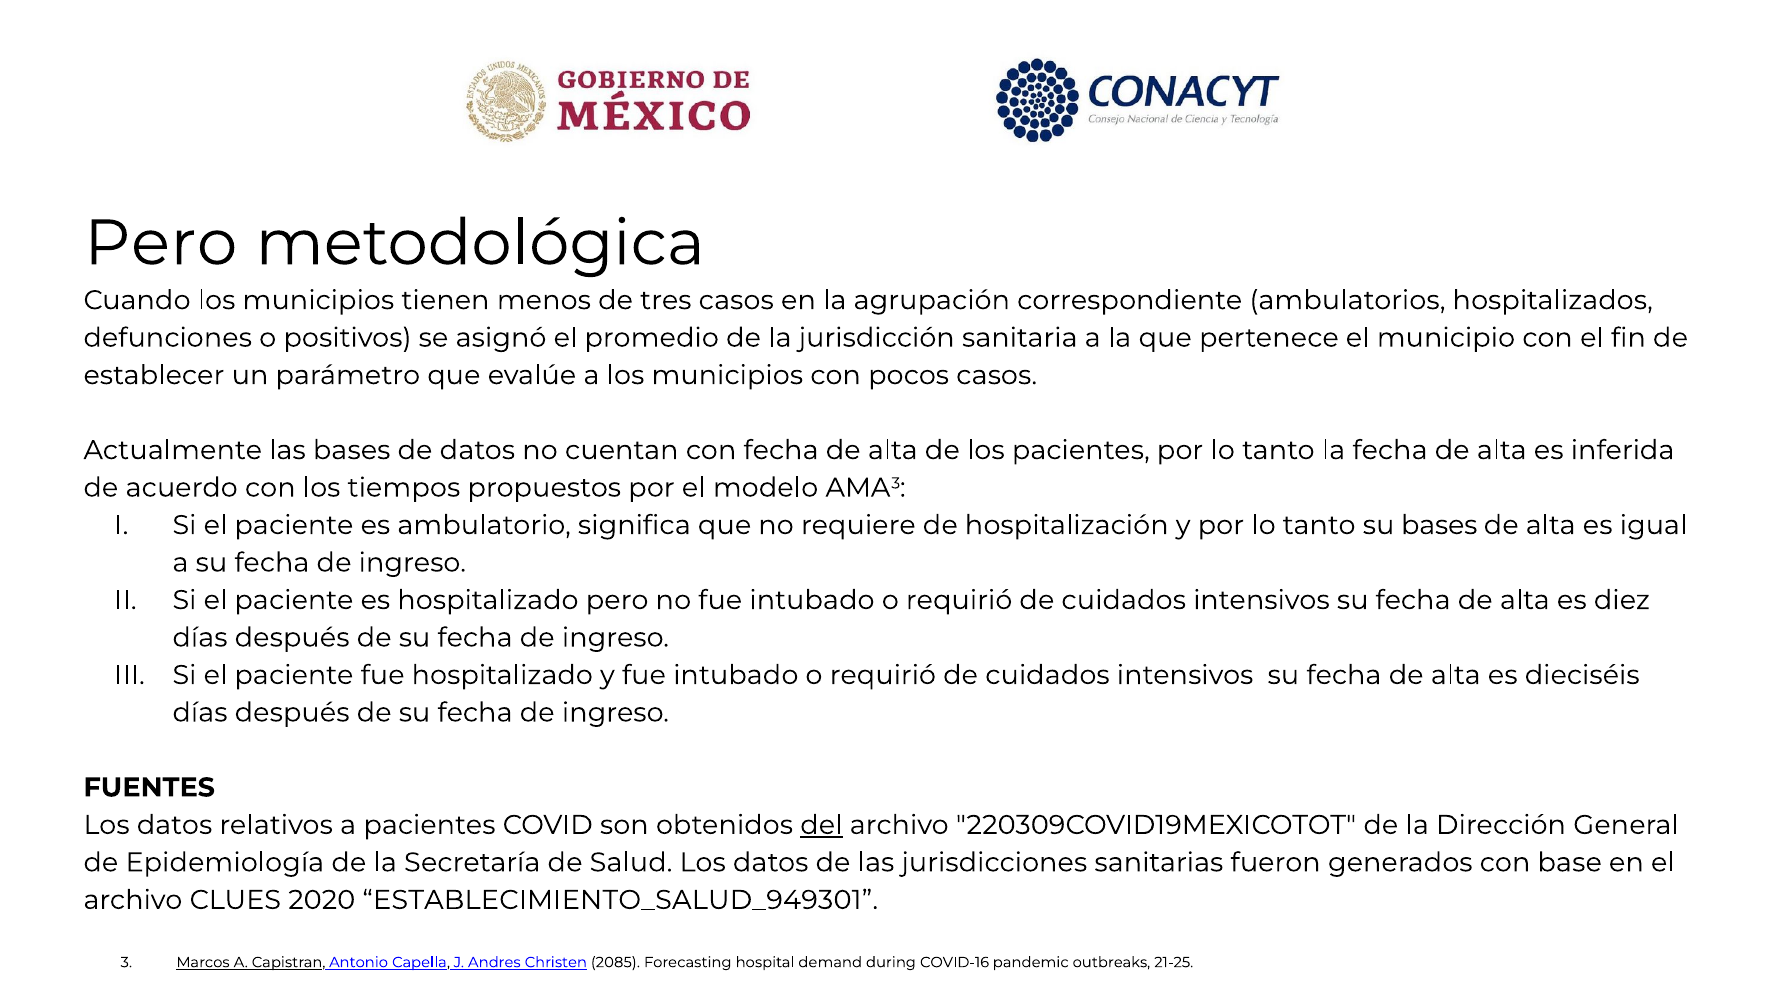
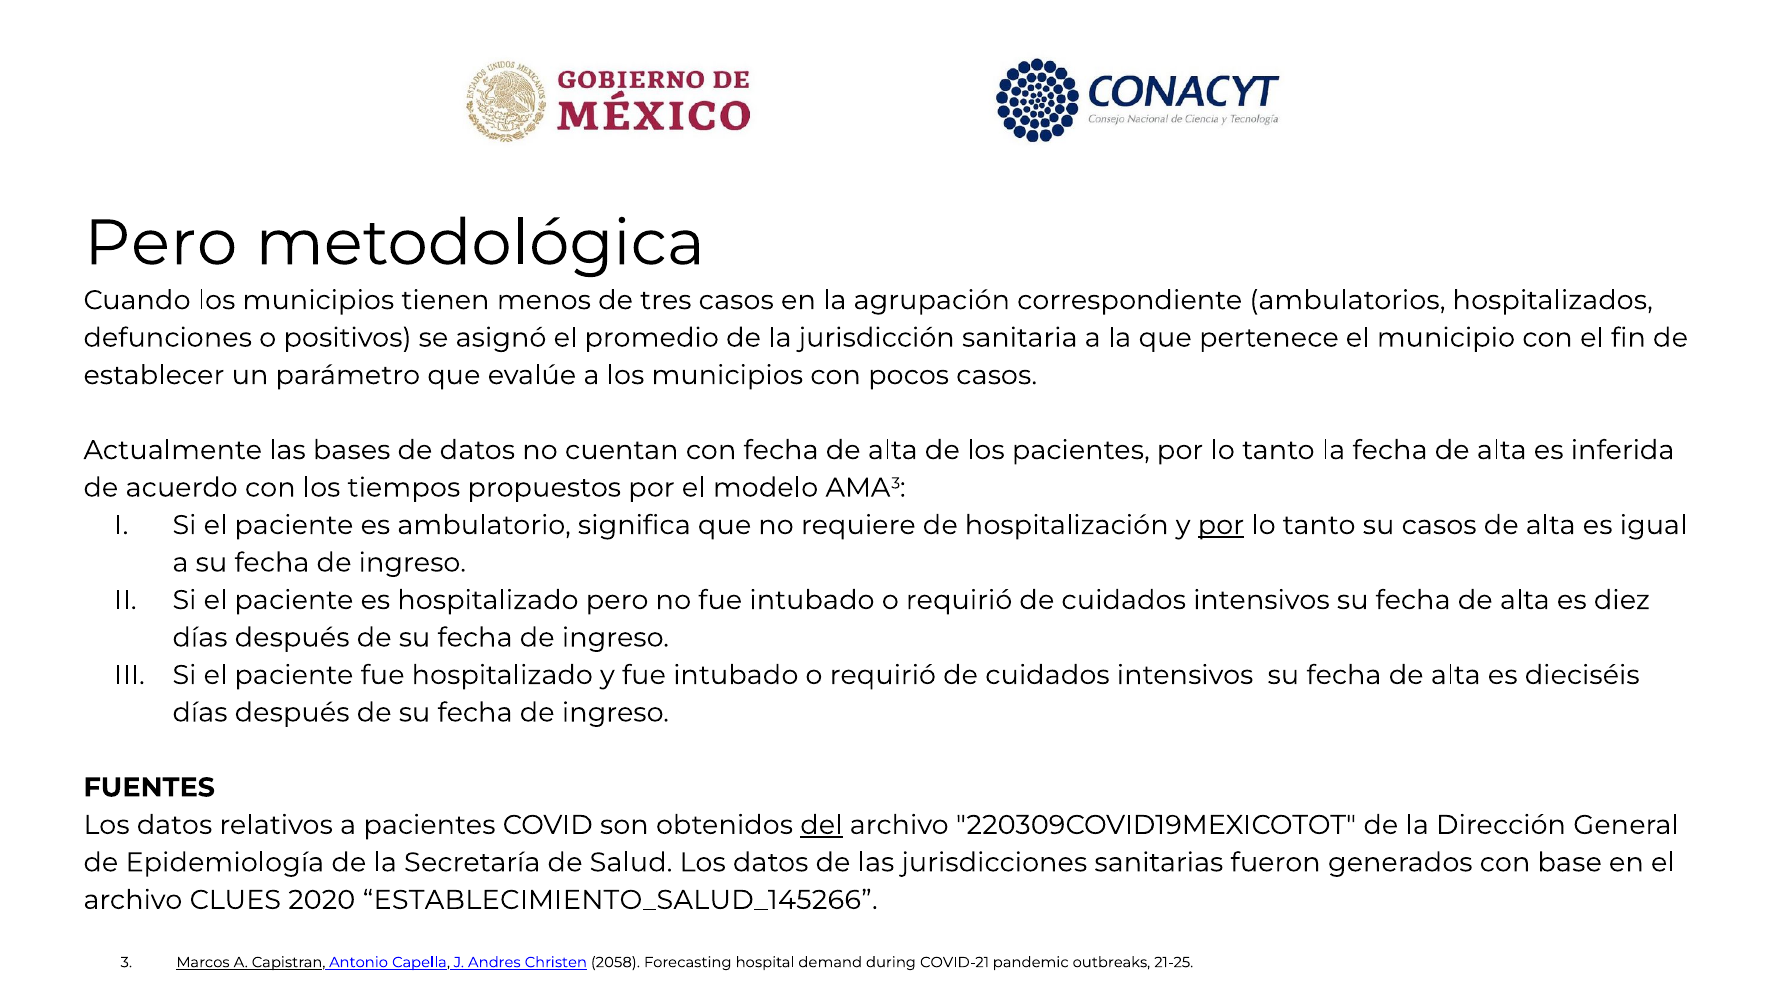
por at (1221, 525) underline: none -> present
su bases: bases -> casos
ESTABLECIMIENTO_SALUD_949301: ESTABLECIMIENTO_SALUD_949301 -> ESTABLECIMIENTO_SALUD_145266
2085: 2085 -> 2058
COVID-16: COVID-16 -> COVID-21
